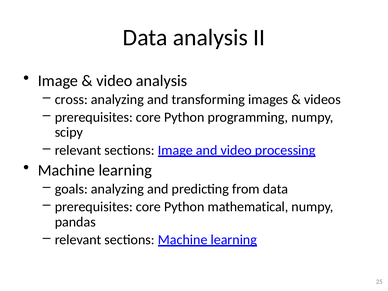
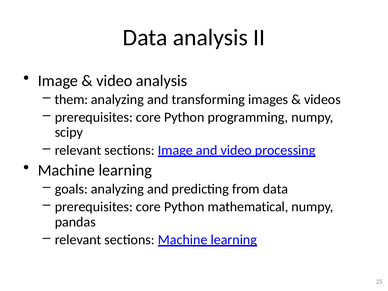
cross: cross -> them
